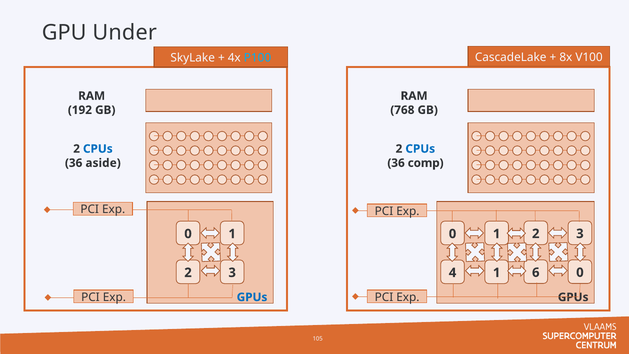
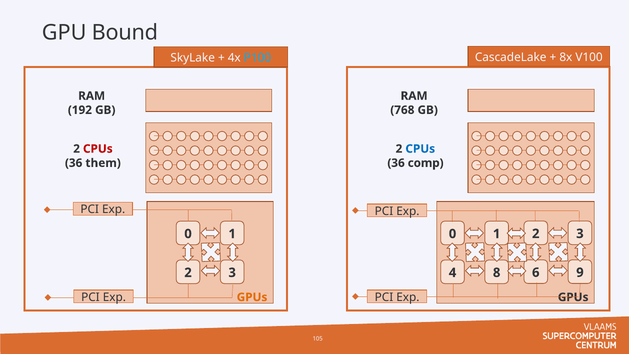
Under: Under -> Bound
CPUs at (98, 149) colour: blue -> red
aside: aside -> them
6 0: 0 -> 9
4 1: 1 -> 8
GPUs at (252, 297) colour: blue -> orange
